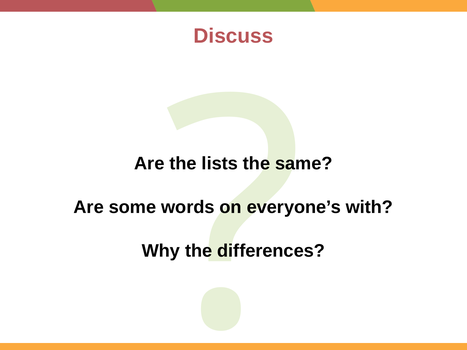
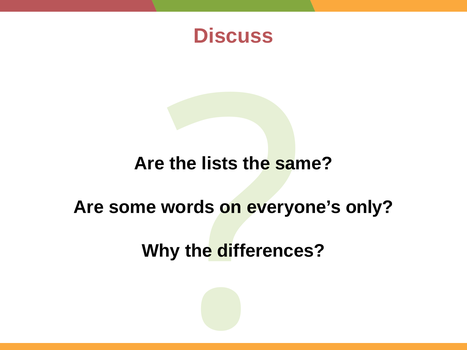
with: with -> only
